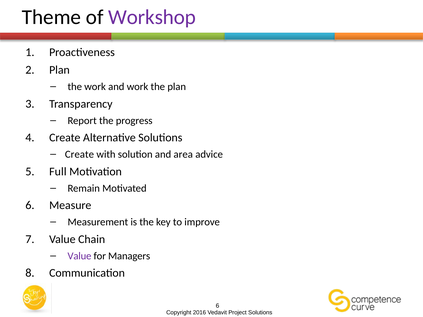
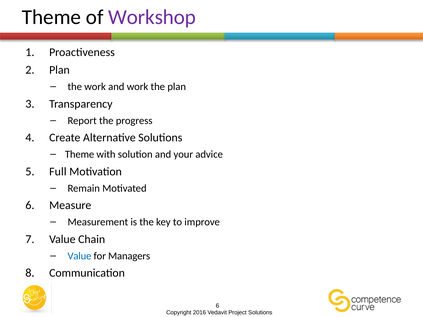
Create at (79, 154): Create -> Theme
area: area -> your
Value at (79, 256) colour: purple -> blue
